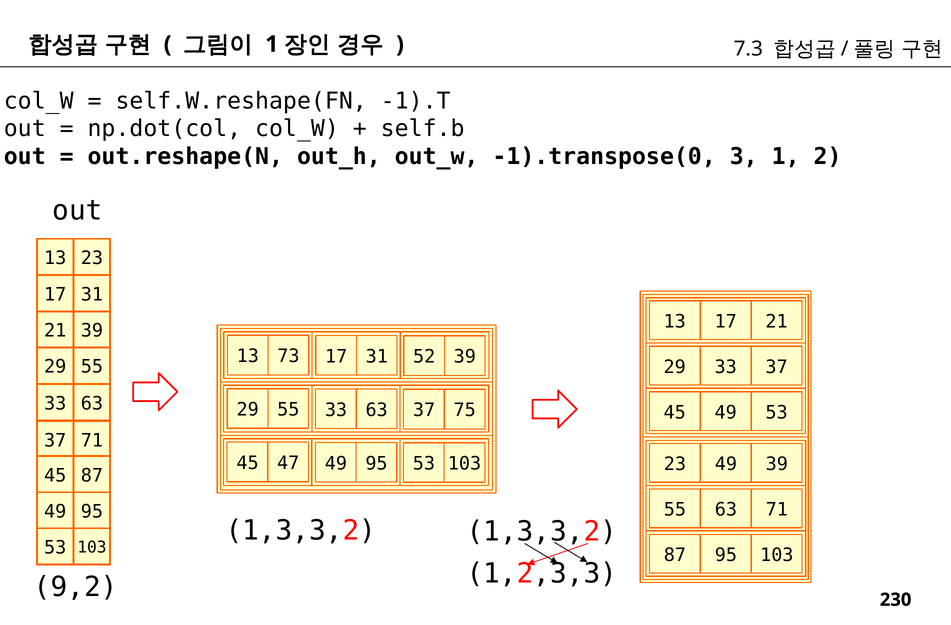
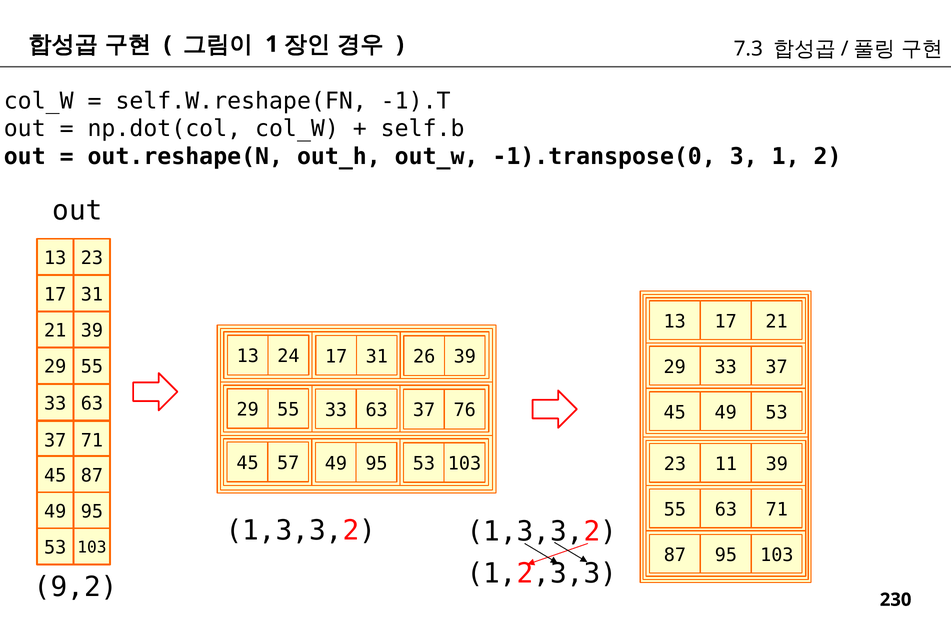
73: 73 -> 24
52: 52 -> 26
75: 75 -> 76
47: 47 -> 57
23 49: 49 -> 11
